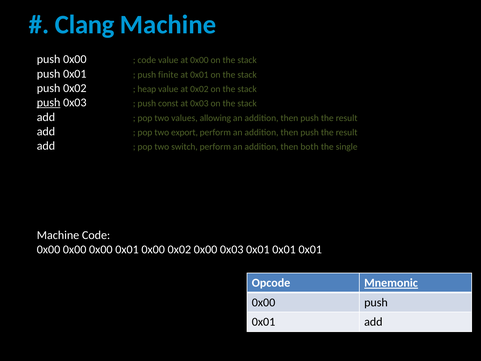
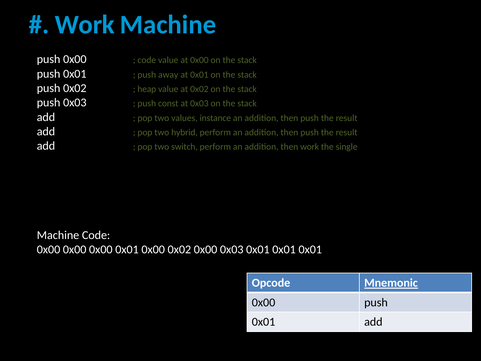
Clang at (85, 25): Clang -> Work
finite: finite -> away
push at (49, 103) underline: present -> none
allowing: allowing -> instance
export: export -> hybrid
then both: both -> work
